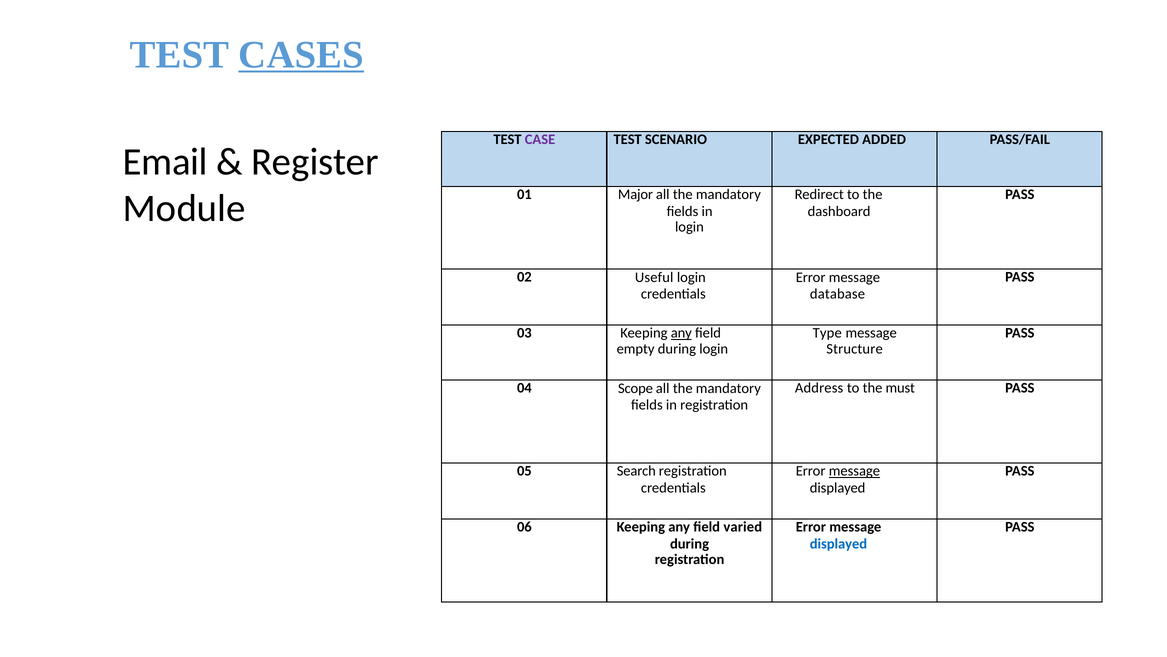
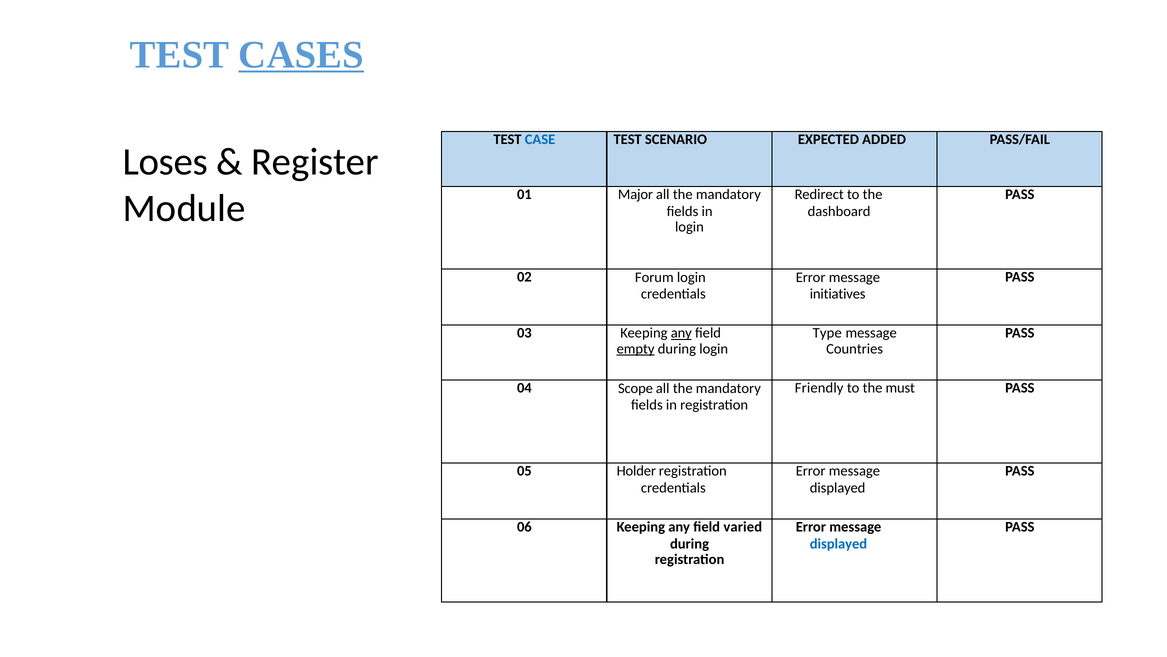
CASE colour: purple -> blue
Email: Email -> Loses
Useful: Useful -> Forum
database: database -> initiatives
empty underline: none -> present
Structure: Structure -> Countries
Address: Address -> Friendly
Search: Search -> Holder
message at (854, 471) underline: present -> none
